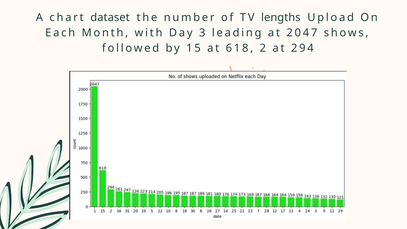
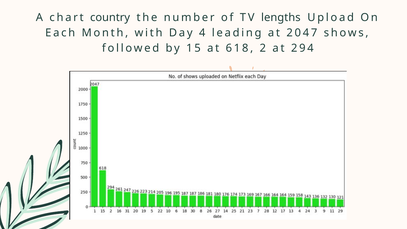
dataset: dataset -> country
3: 3 -> 4
